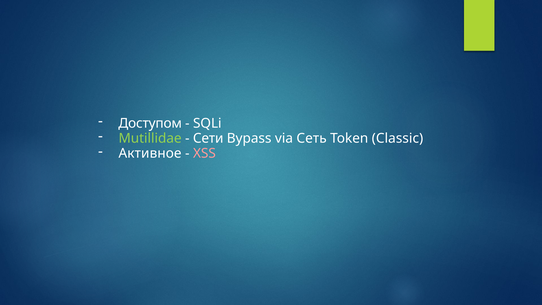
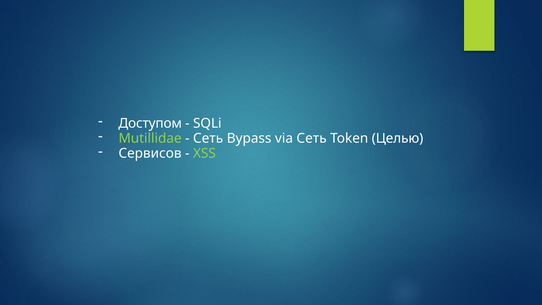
Сети at (208, 138): Сети -> Сеть
Classic: Classic -> Целью
Активное: Активное -> Сервисов
XSS colour: pink -> light green
